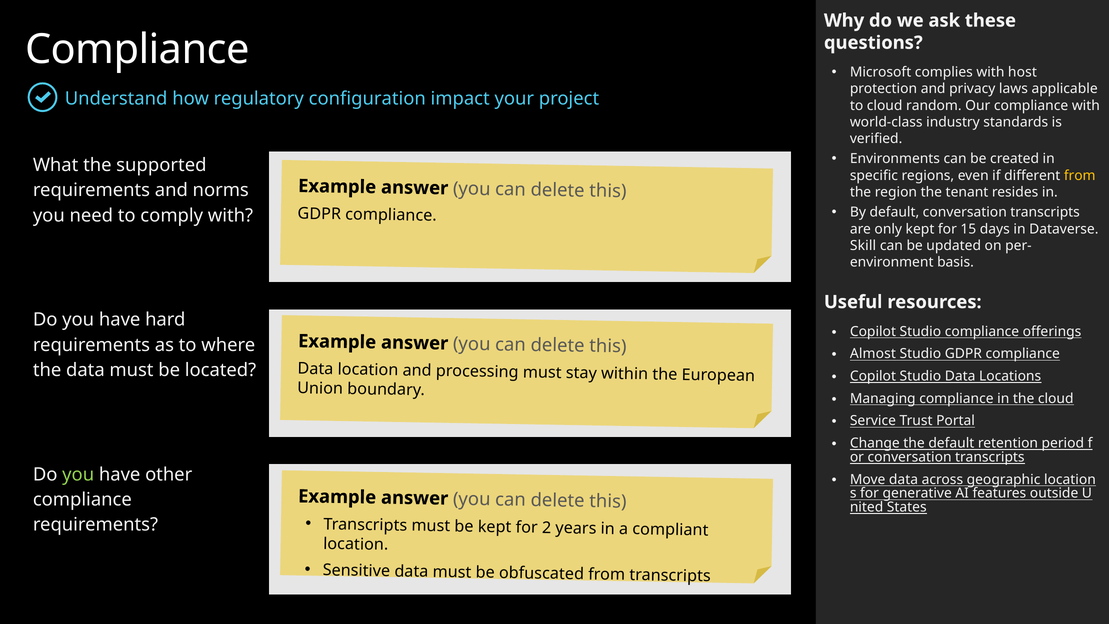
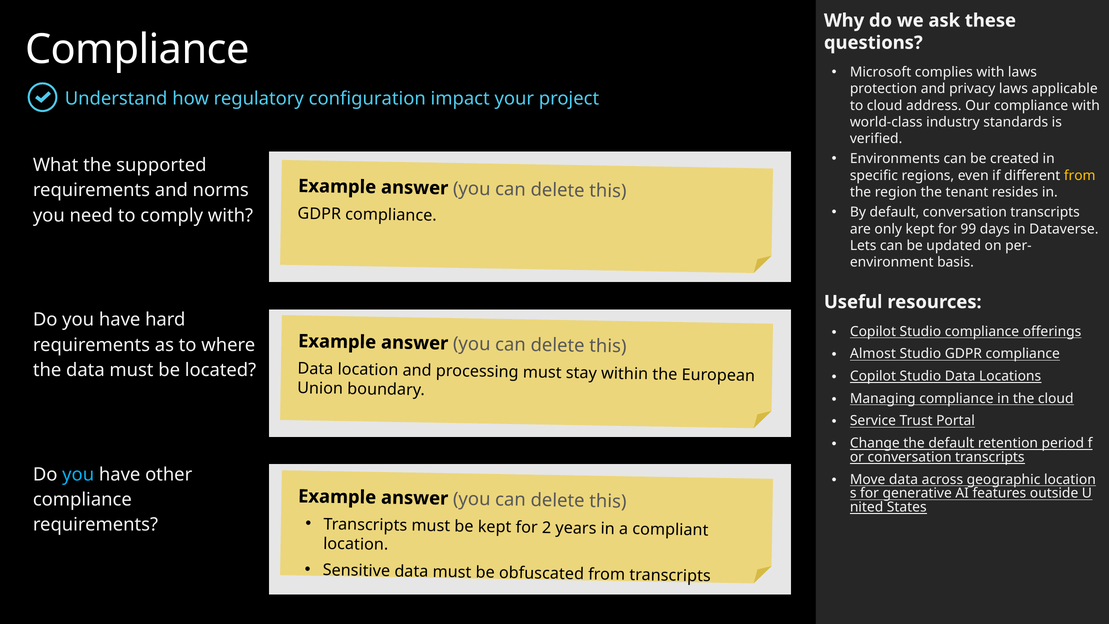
with host: host -> laws
random: random -> address
15: 15 -> 99
Skill: Skill -> Lets
you at (78, 474) colour: light green -> light blue
